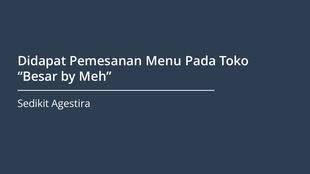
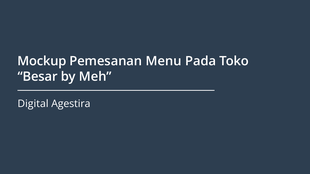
Didapat: Didapat -> Mockup
Sedikit: Sedikit -> Digital
